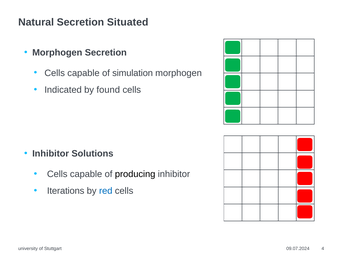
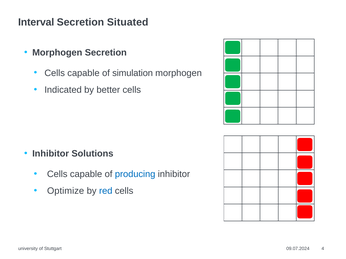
Natural: Natural -> Interval
found: found -> better
producing colour: black -> blue
Iterations: Iterations -> Optimize
